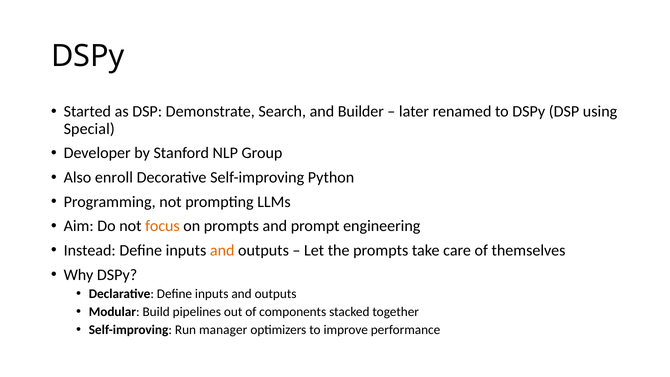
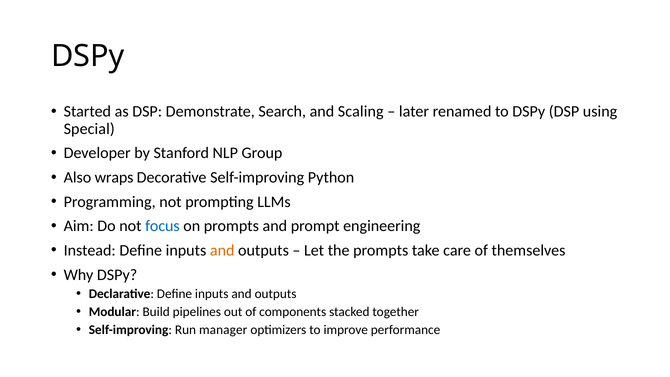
Builder: Builder -> Scaling
enroll: enroll -> wraps
focus colour: orange -> blue
